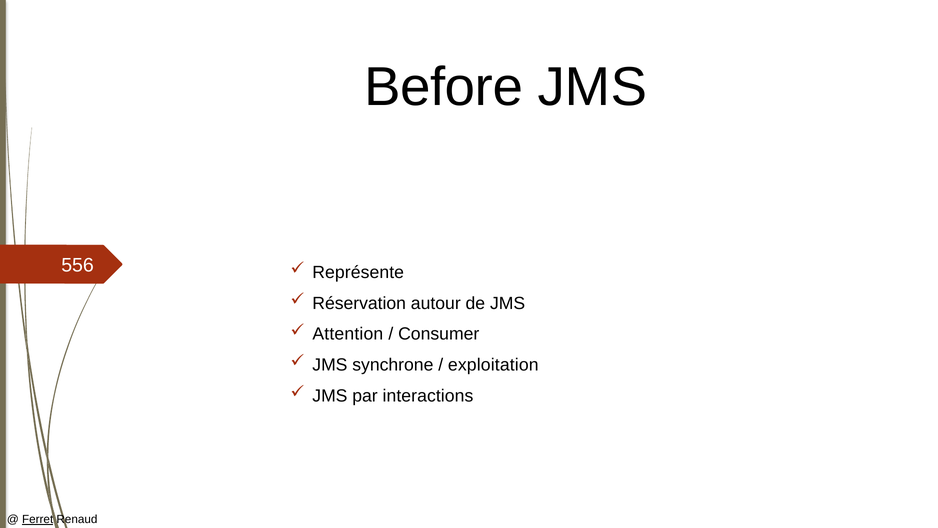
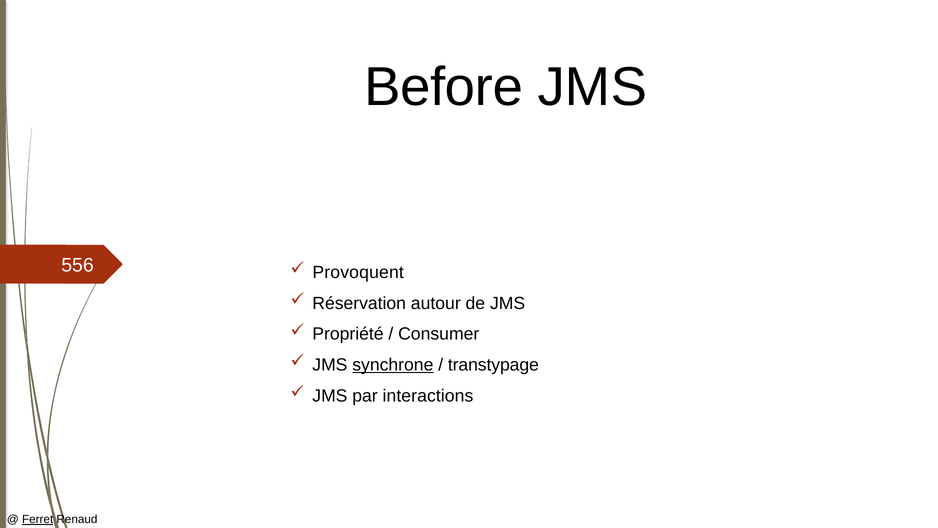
Représente: Représente -> Provoquent
Attention: Attention -> Propriété
synchrone underline: none -> present
exploitation: exploitation -> transtypage
